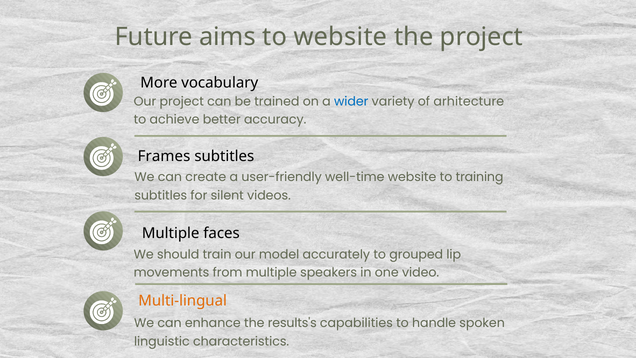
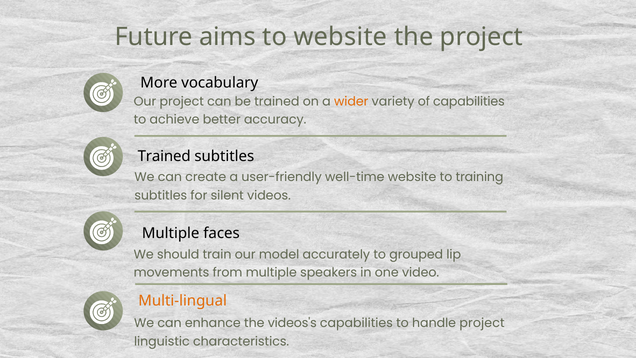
wider colour: blue -> orange
of arhitecture: arhitecture -> capabilities
Frames at (164, 156): Frames -> Trained
results's: results's -> videos's
handle spoken: spoken -> project
